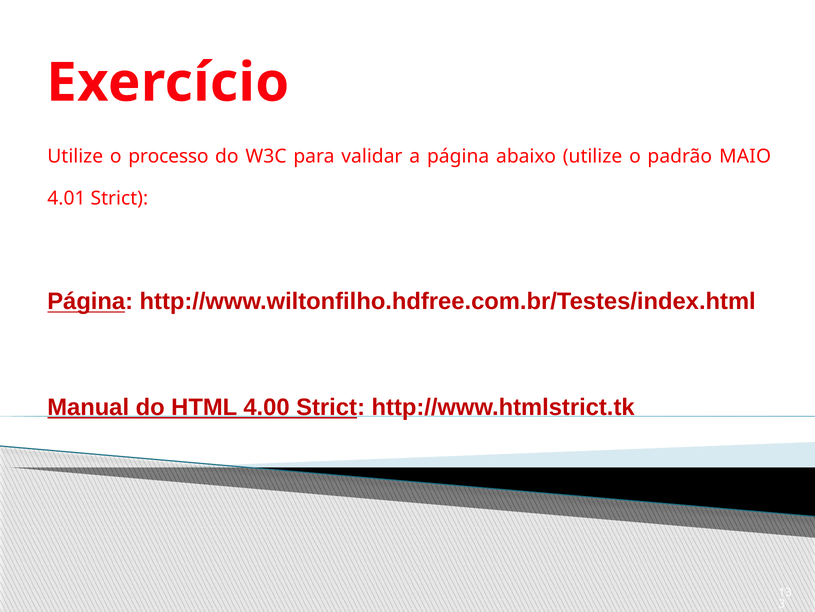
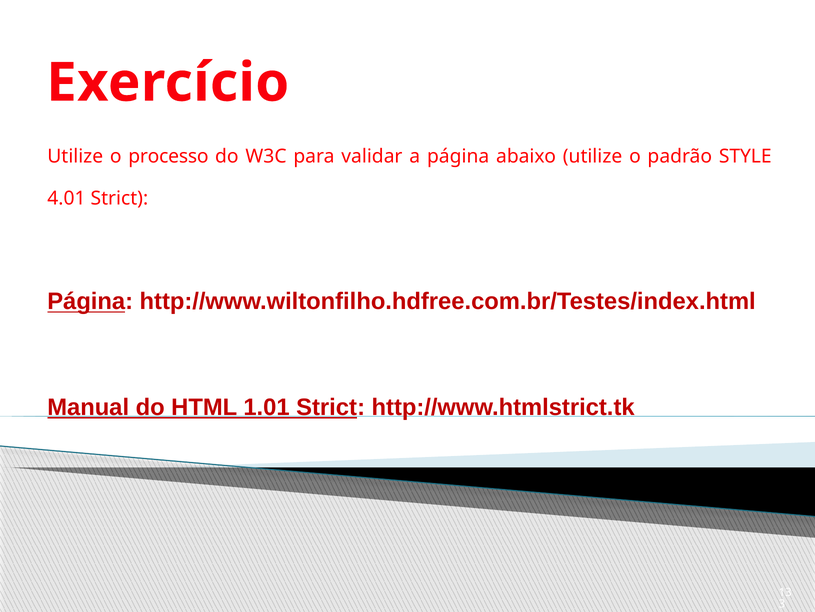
MAIO: MAIO -> STYLE
4.00: 4.00 -> 1.01
